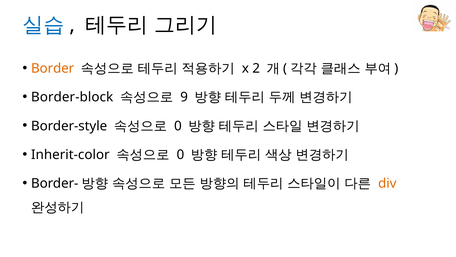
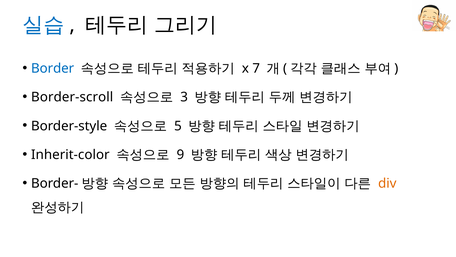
Border colour: orange -> blue
2: 2 -> 7
Border-block: Border-block -> Border-scroll
9: 9 -> 3
0 at (178, 126): 0 -> 5
0 at (180, 154): 0 -> 9
